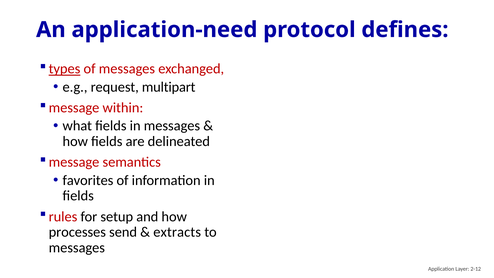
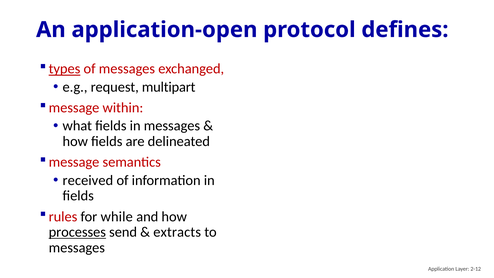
application-need: application-need -> application-open
favorites: favorites -> received
setup: setup -> while
processes underline: none -> present
